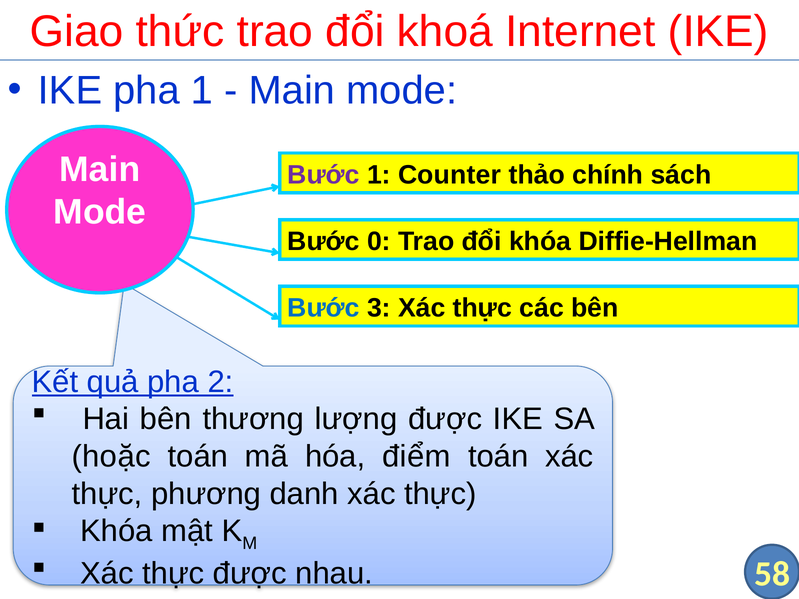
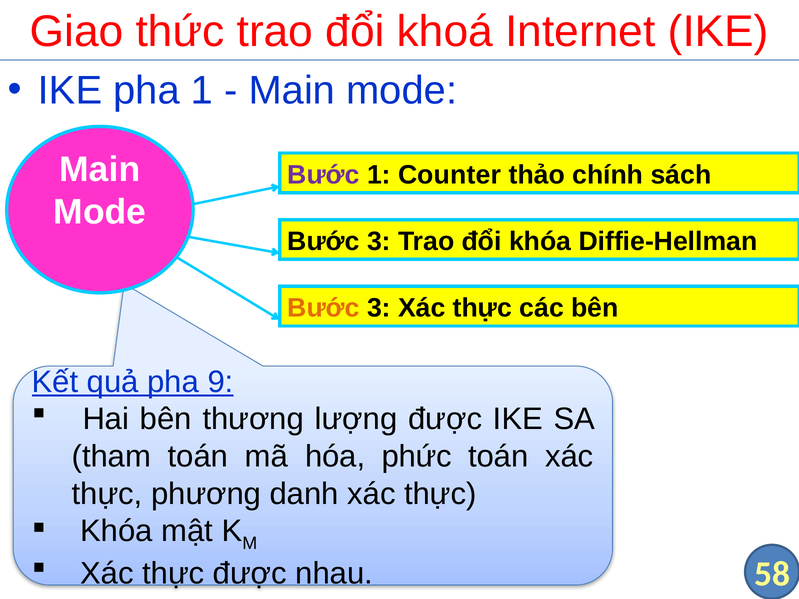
0 at (379, 241): 0 -> 3
Bước at (324, 308) colour: blue -> orange
2: 2 -> 9
hoặc: hoặc -> tham
điểm: điểm -> phức
